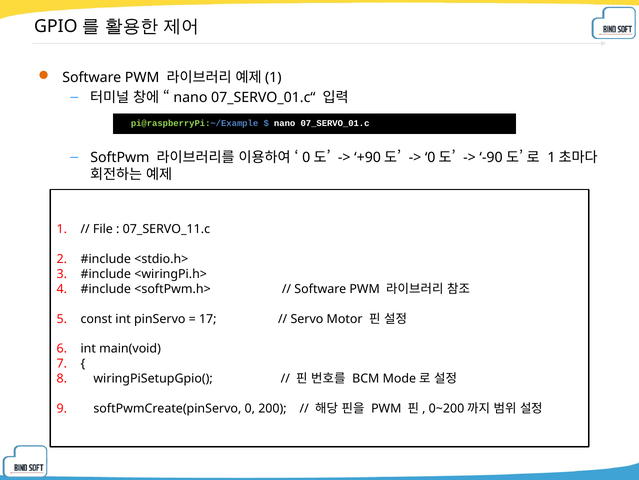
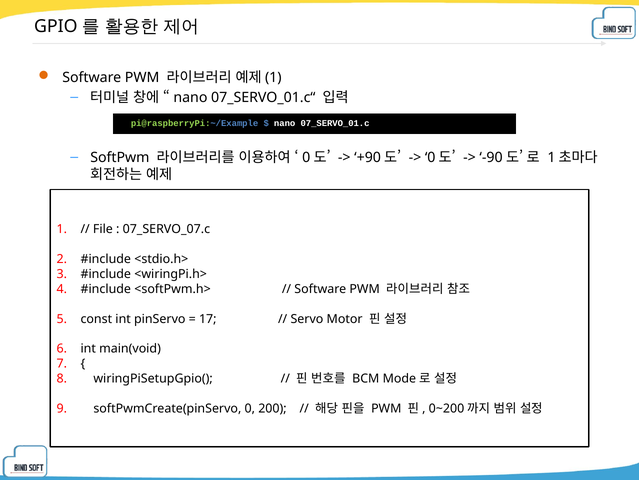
07_SERVO_11.c: 07_SERVO_11.c -> 07_SERVO_07.c
